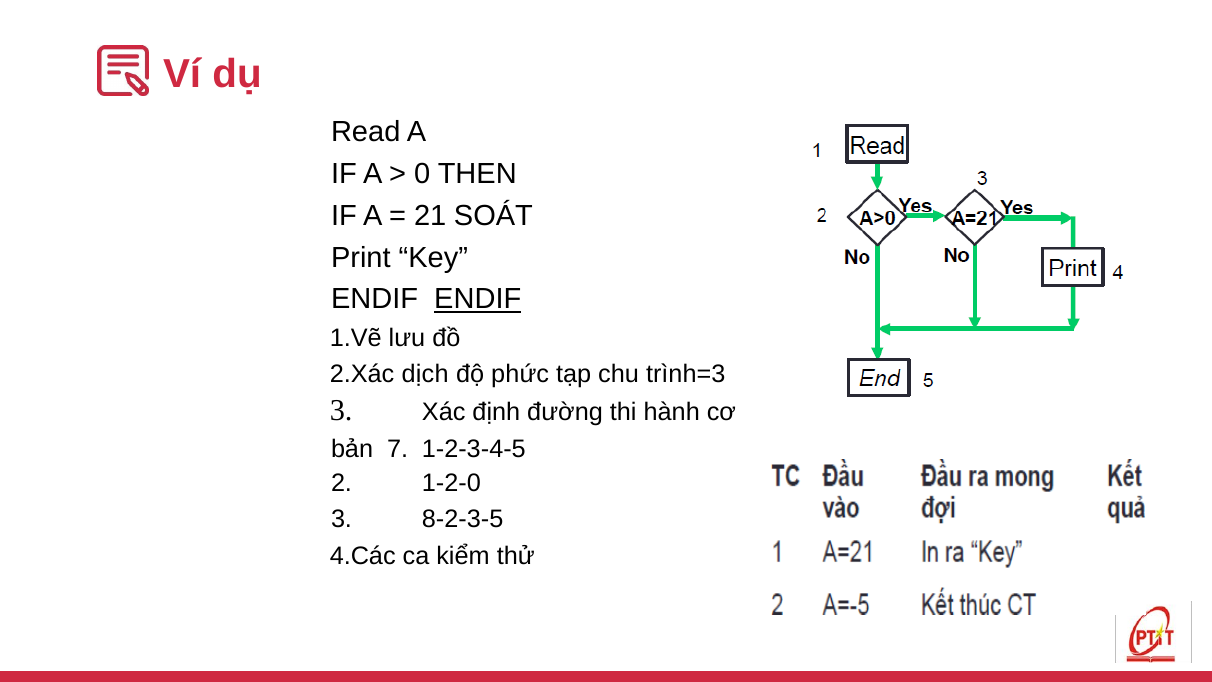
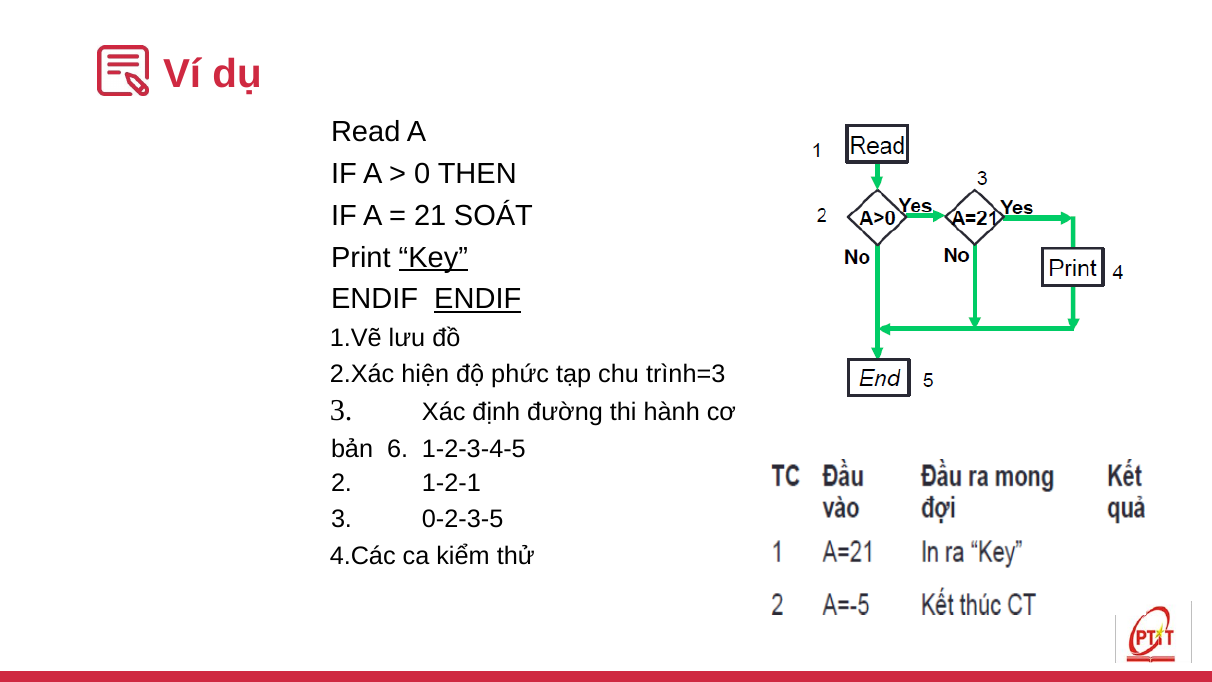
Key underline: none -> present
dịch: dịch -> hiện
7: 7 -> 6
1-2-0: 1-2-0 -> 1-2-1
8-2-3-5: 8-2-3-5 -> 0-2-3-5
